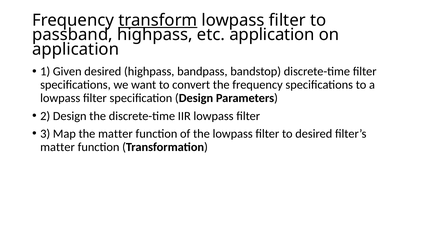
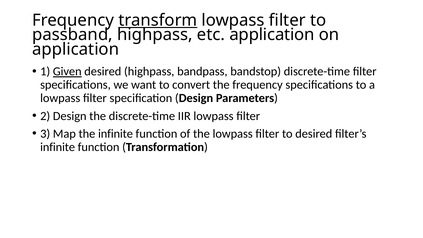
Given underline: none -> present
the matter: matter -> infinite
matter at (58, 147): matter -> infinite
